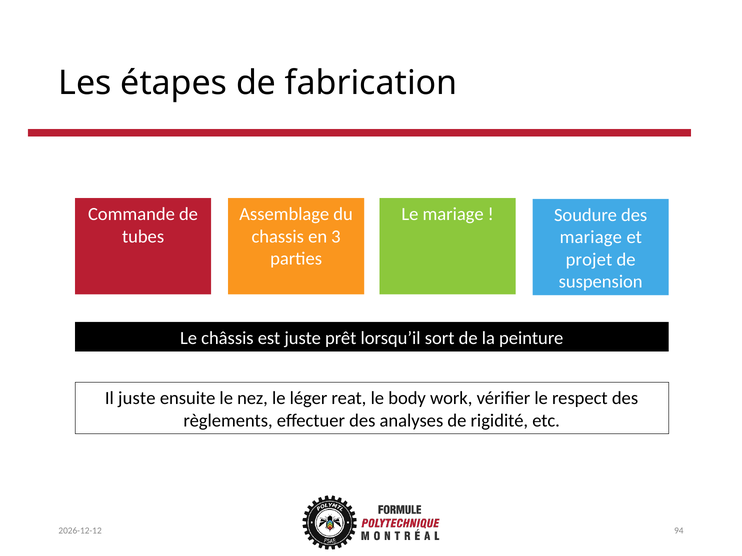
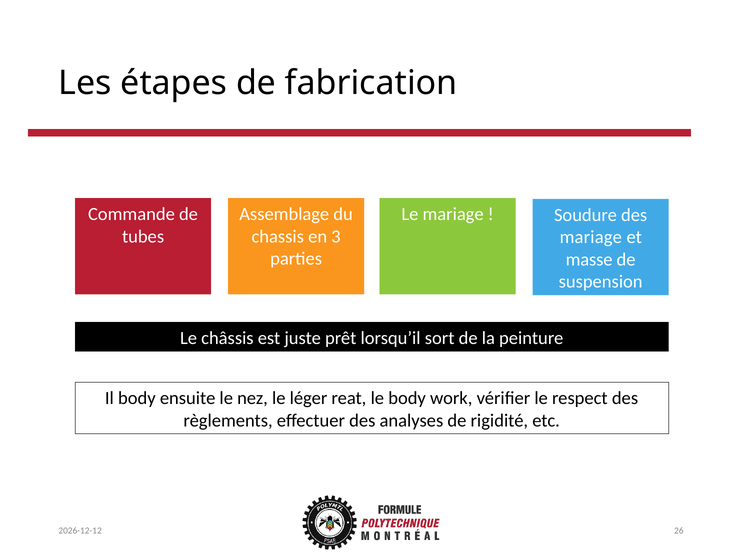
projet: projet -> masse
Il juste: juste -> body
94: 94 -> 26
